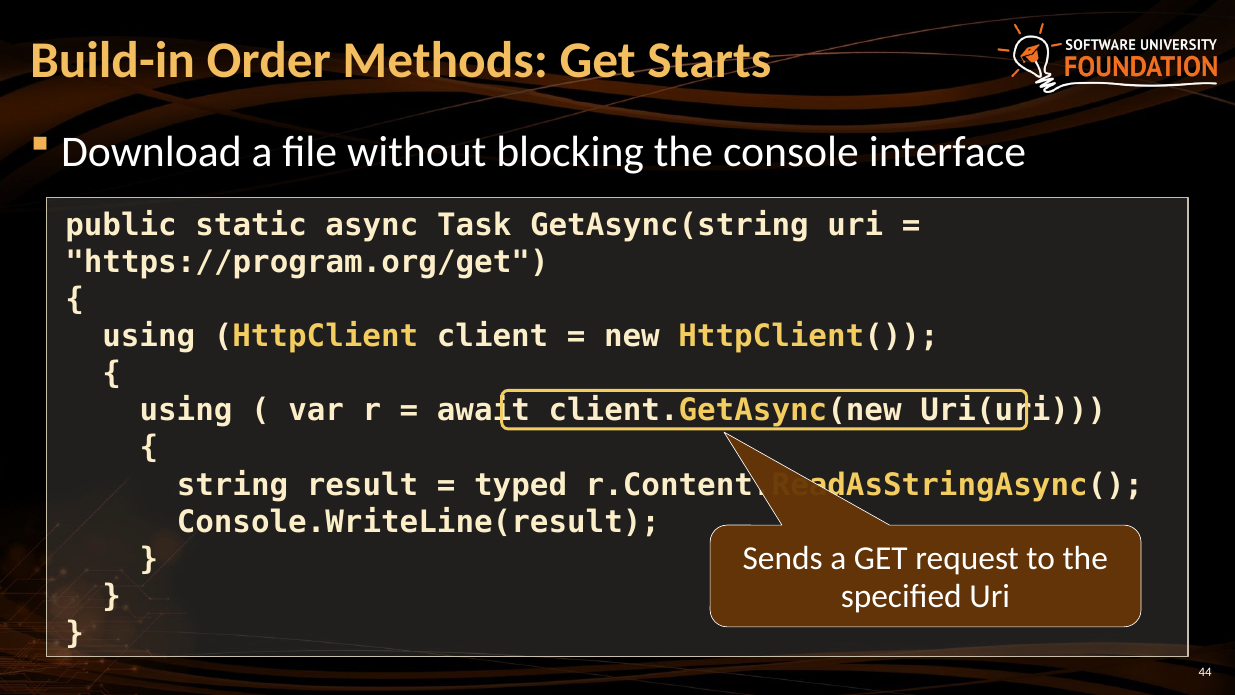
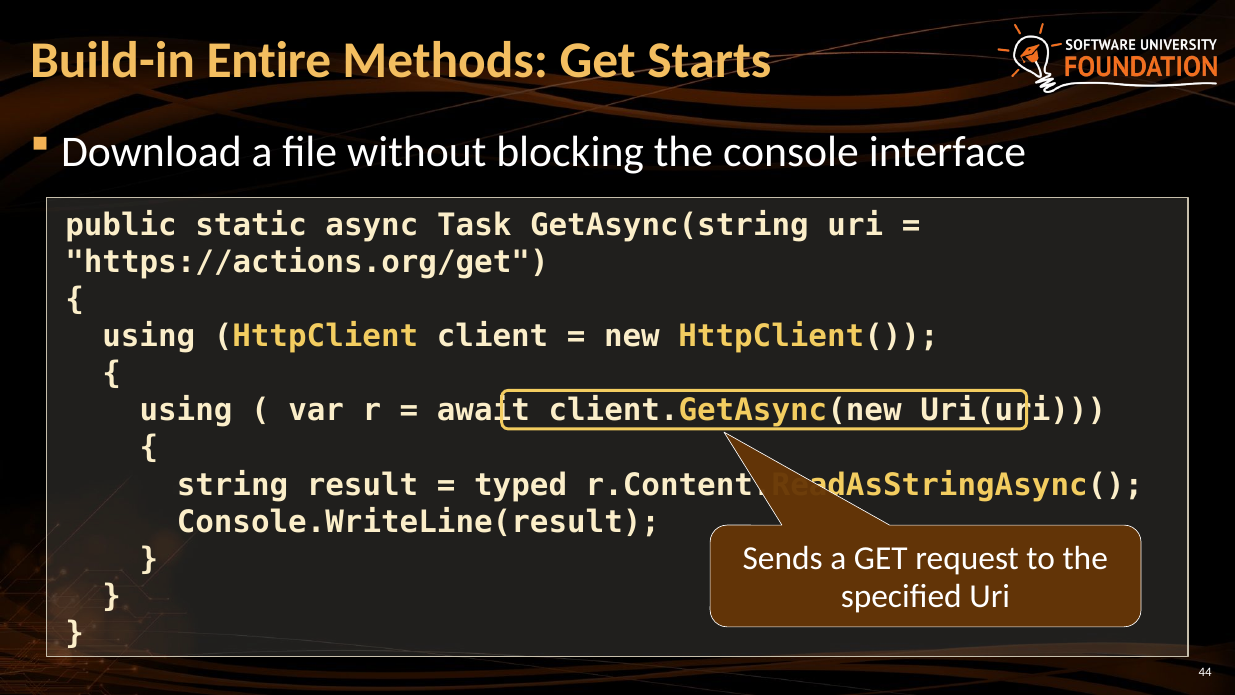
Order: Order -> Entire
https://program.org/get: https://program.org/get -> https://actions.org/get
